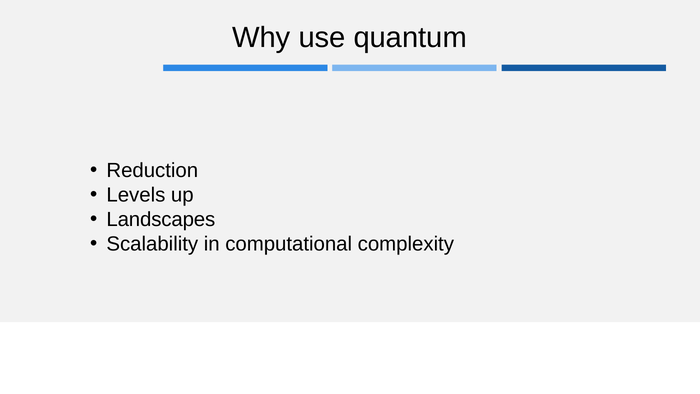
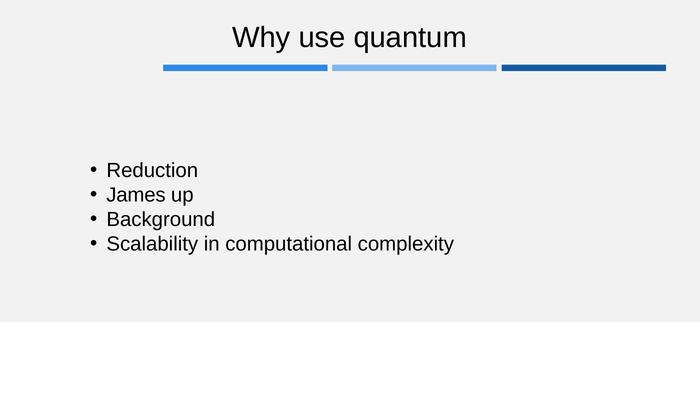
Levels: Levels -> James
Landscapes: Landscapes -> Background
